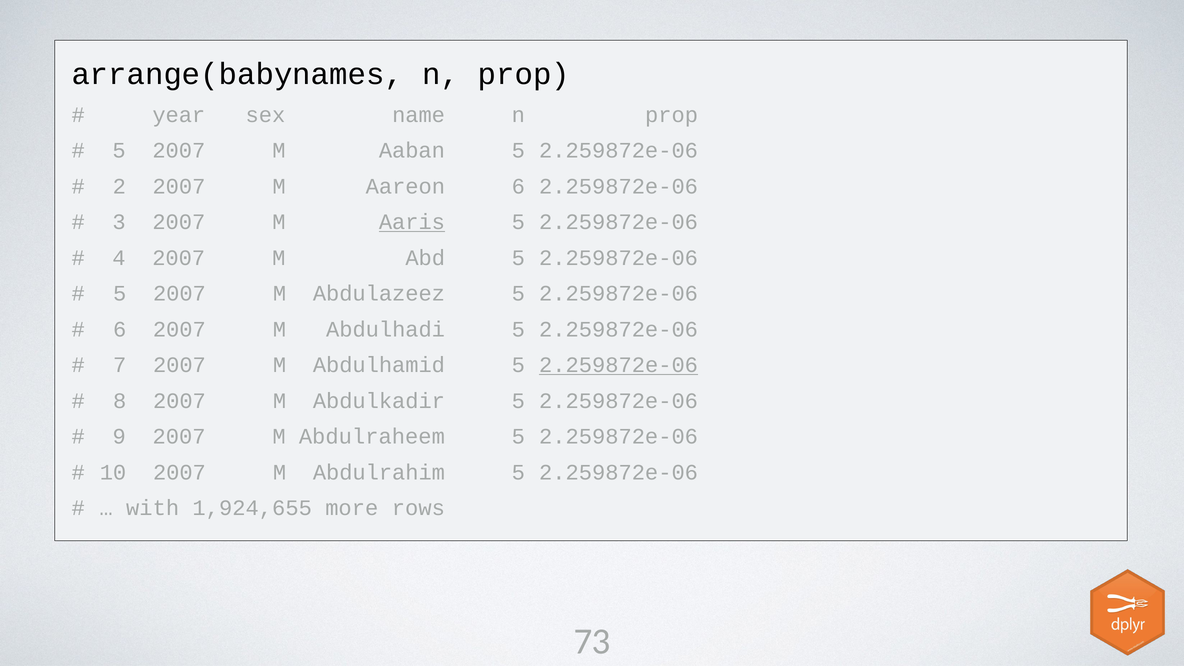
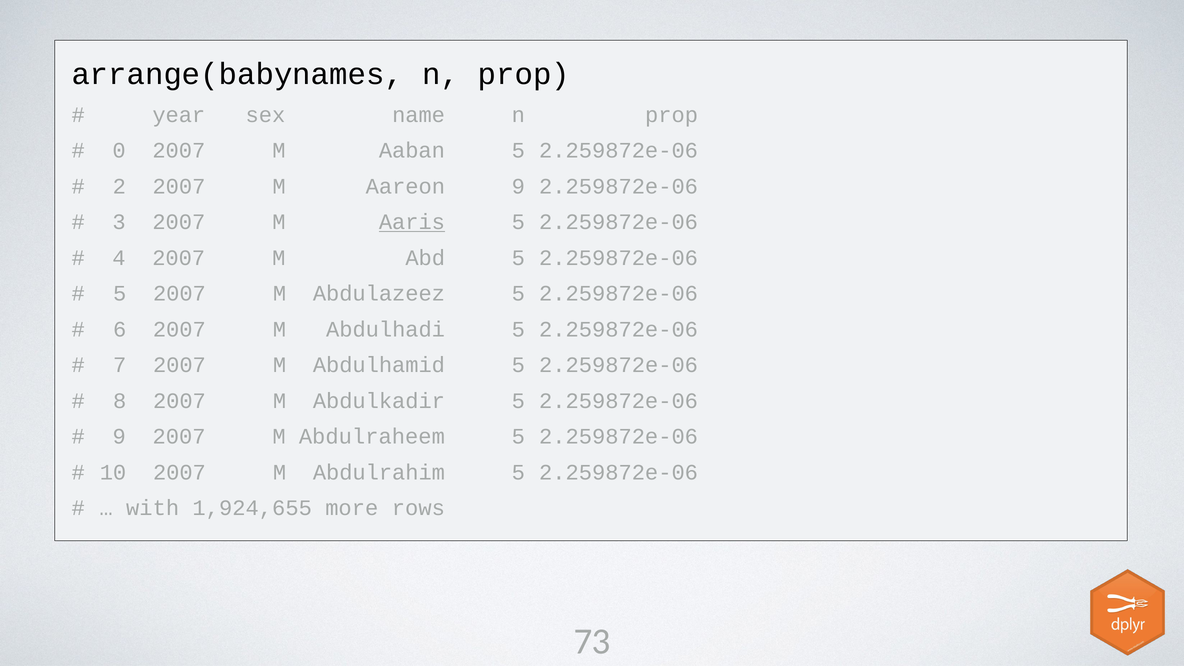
5 at (119, 151): 5 -> 0
Aareon 6: 6 -> 9
2.259872e-06 at (619, 365) underline: present -> none
